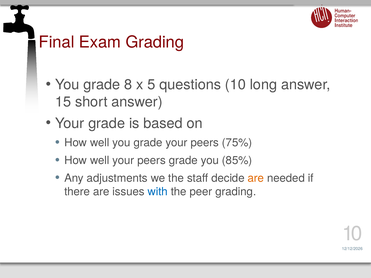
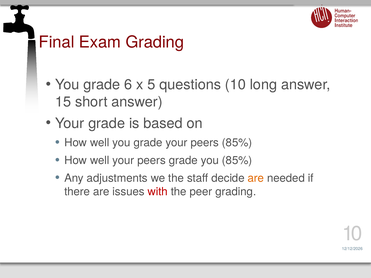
8: 8 -> 6
peers 75%: 75% -> 85%
with colour: blue -> red
